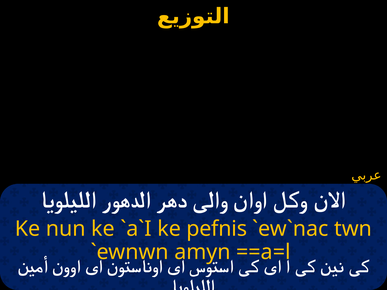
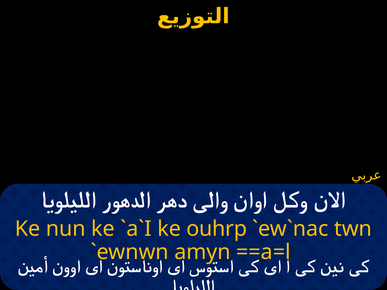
pefnis: pefnis -> ouhrp
